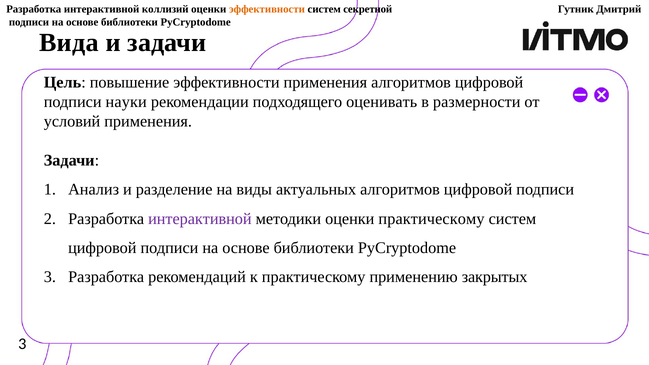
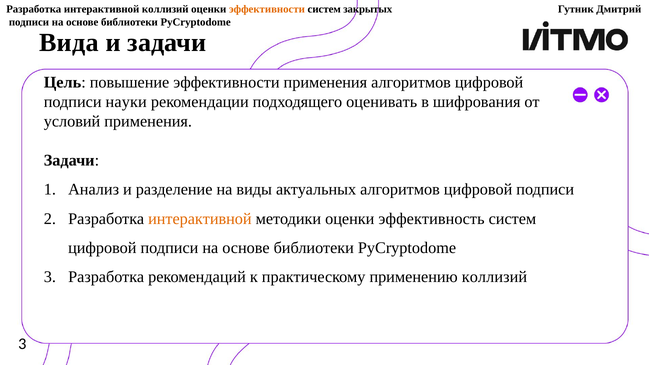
секретной: секретной -> закрытых
размерности: размерности -> шифрования
интерактивной at (200, 219) colour: purple -> orange
оценки практическому: практическому -> эффективность
применению закрытых: закрытых -> коллизий
